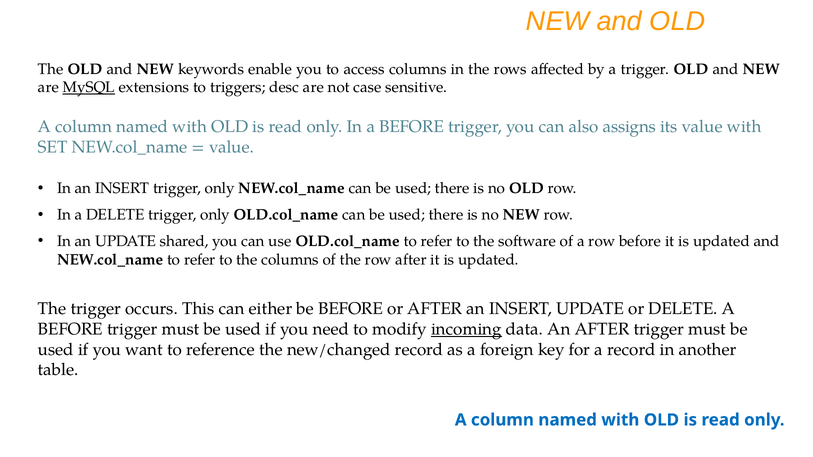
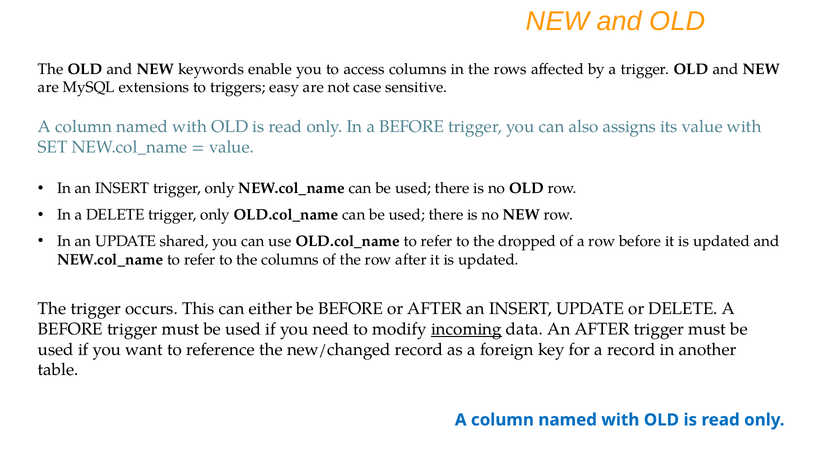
MySQL underline: present -> none
desc: desc -> easy
software: software -> dropped
